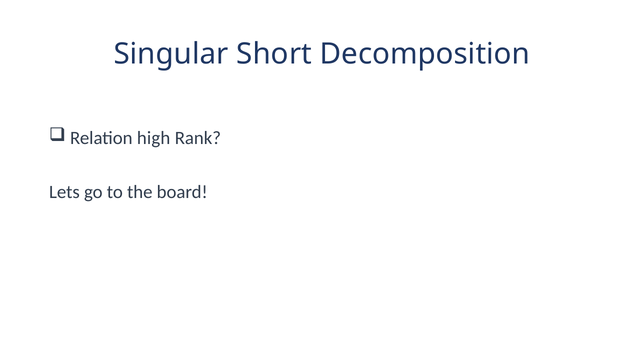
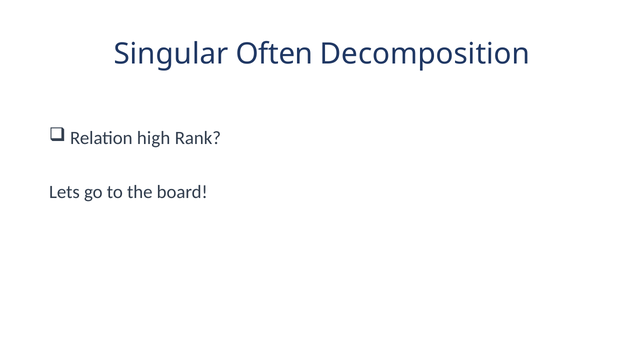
Short: Short -> Often
